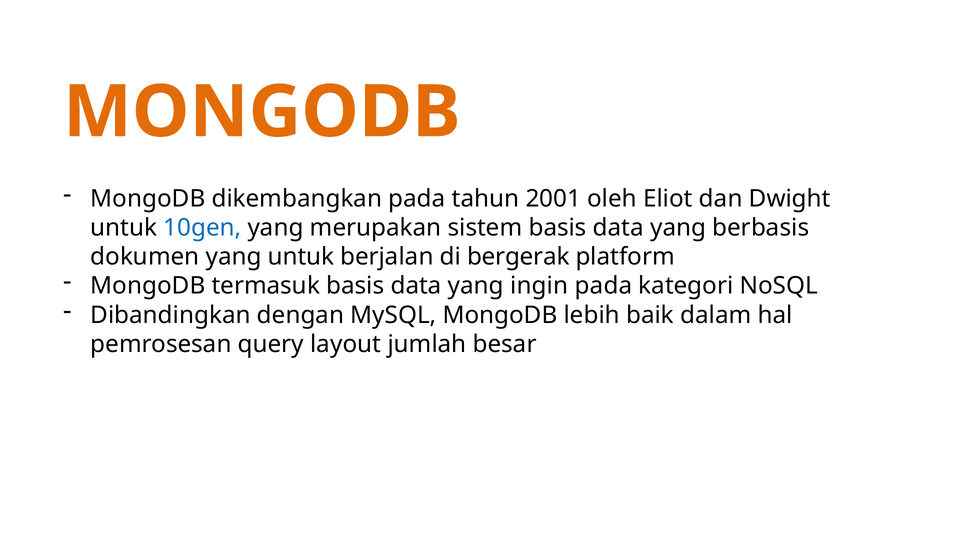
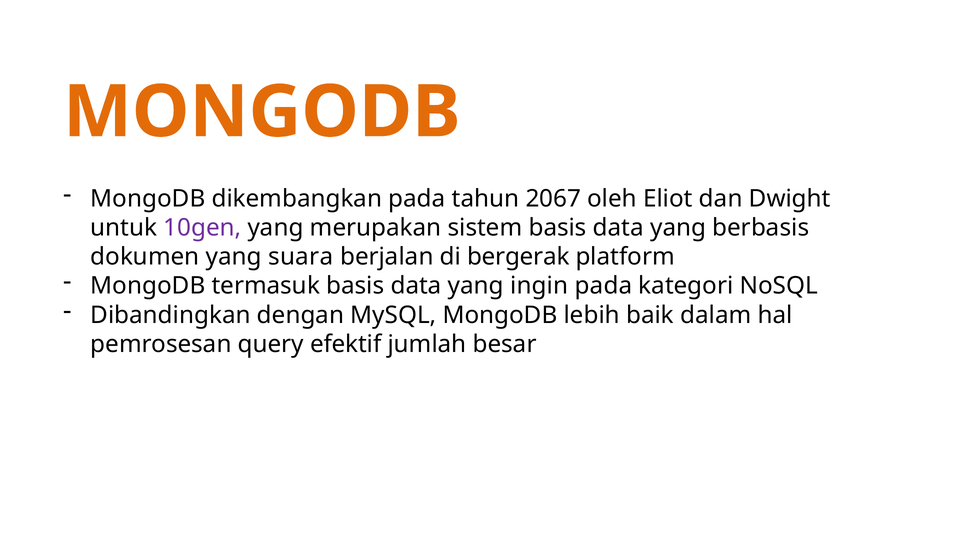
2001: 2001 -> 2067
10gen colour: blue -> purple
yang untuk: untuk -> suara
layout: layout -> efektif
